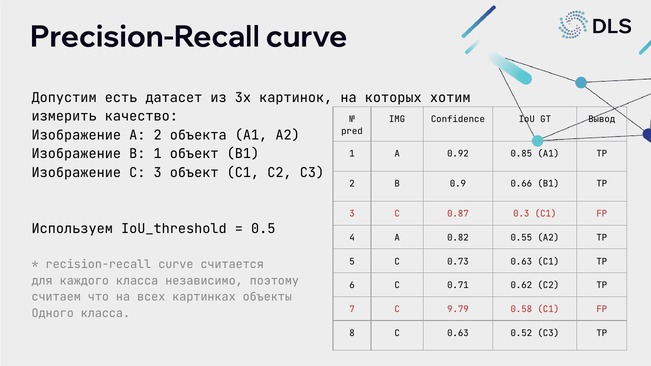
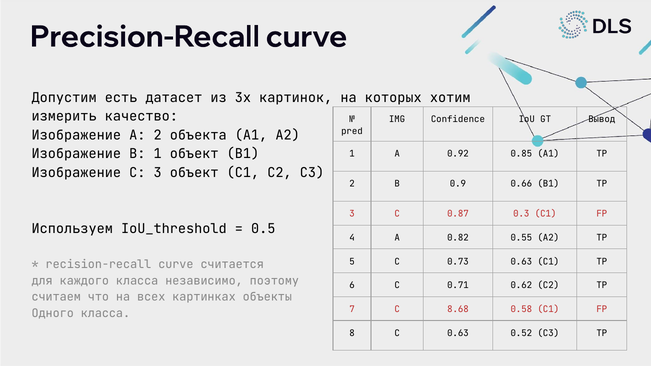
9.79: 9.79 -> 8.68
